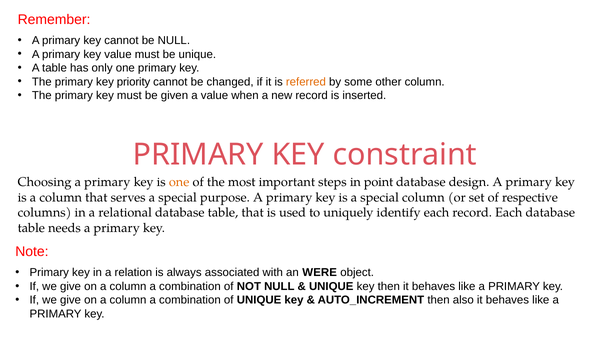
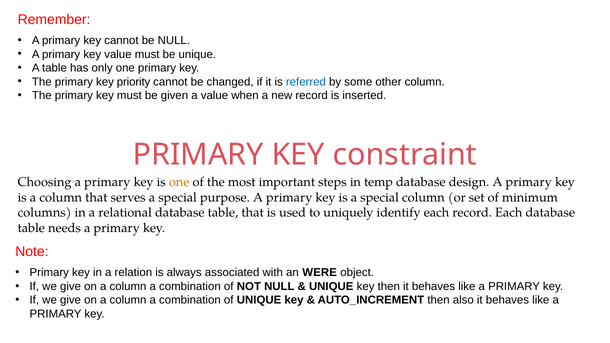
referred colour: orange -> blue
point: point -> temp
respective: respective -> minimum
